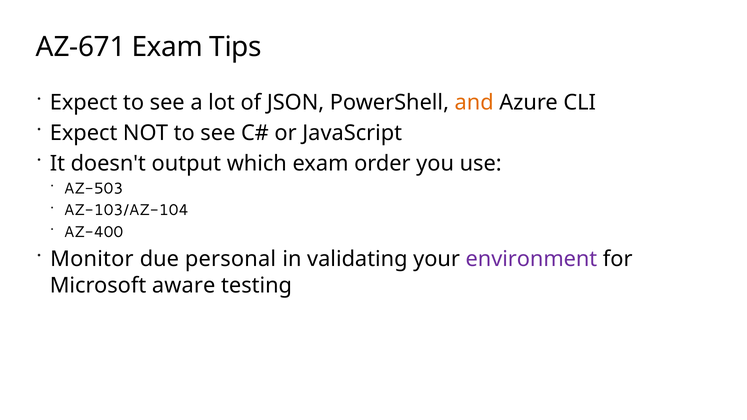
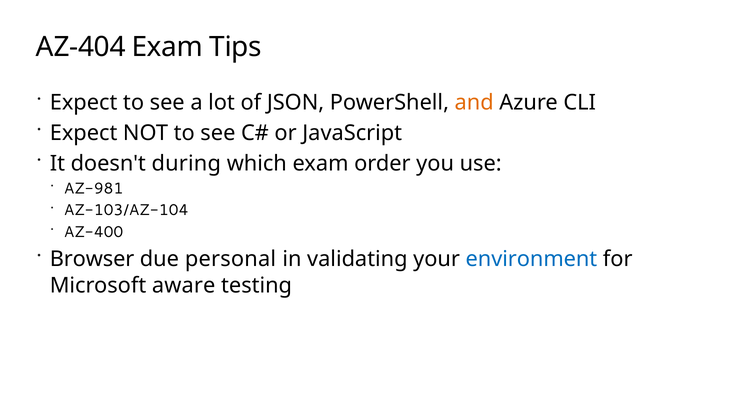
AZ-671: AZ-671 -> AZ-404
output: output -> during
AZ-503: AZ-503 -> AZ-981
Monitor: Monitor -> Browser
environment colour: purple -> blue
